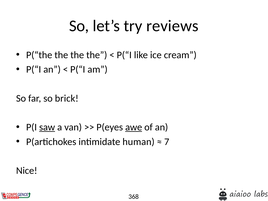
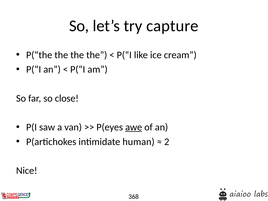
reviews: reviews -> capture
brick: brick -> close
saw underline: present -> none
7: 7 -> 2
